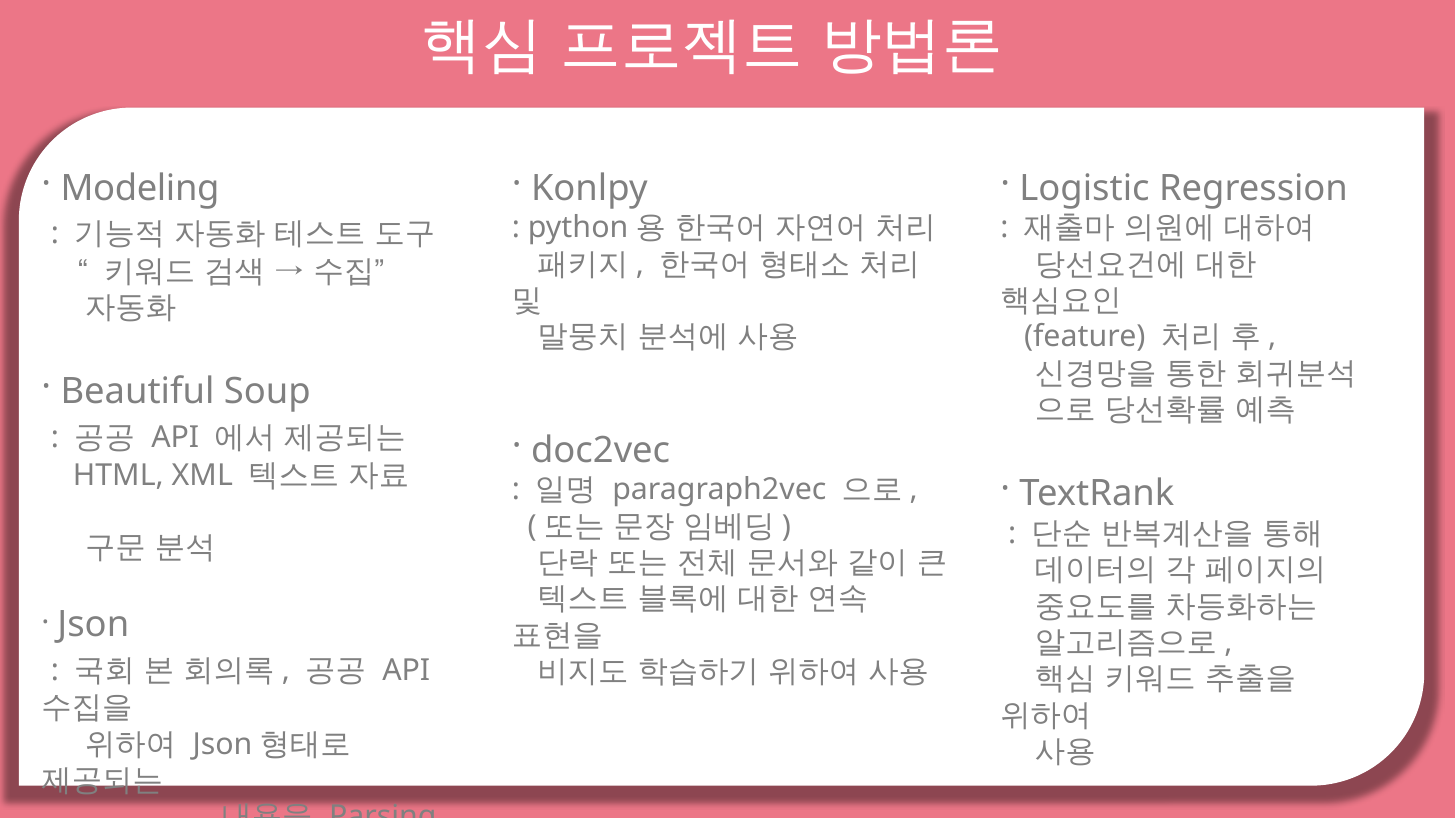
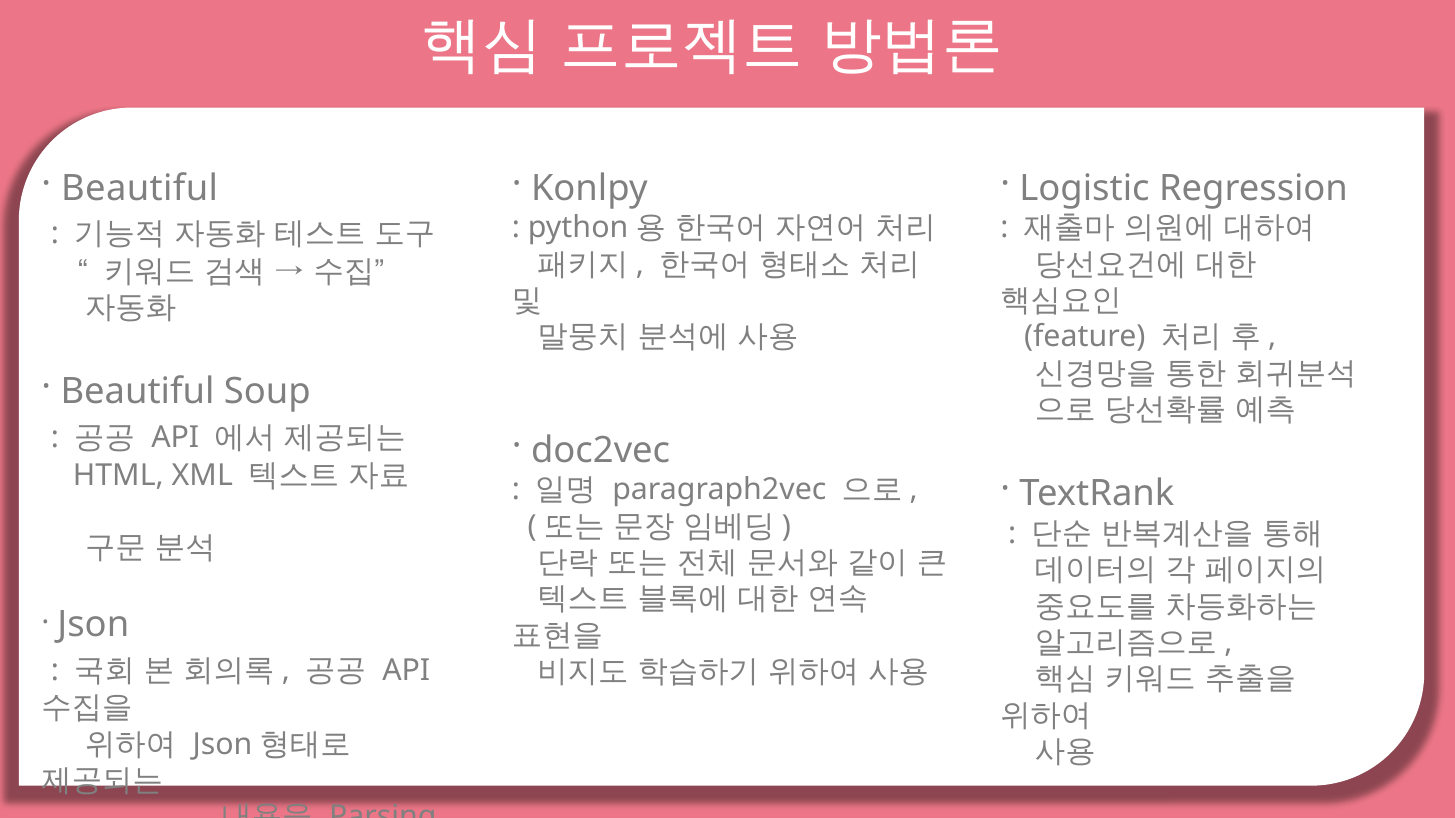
Modeling at (140, 188): Modeling -> Beautiful
